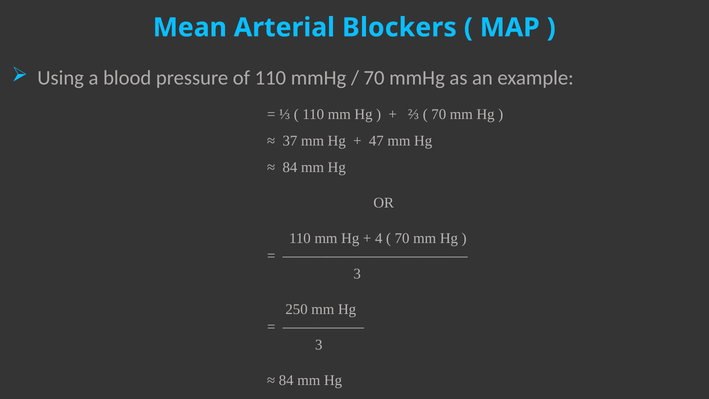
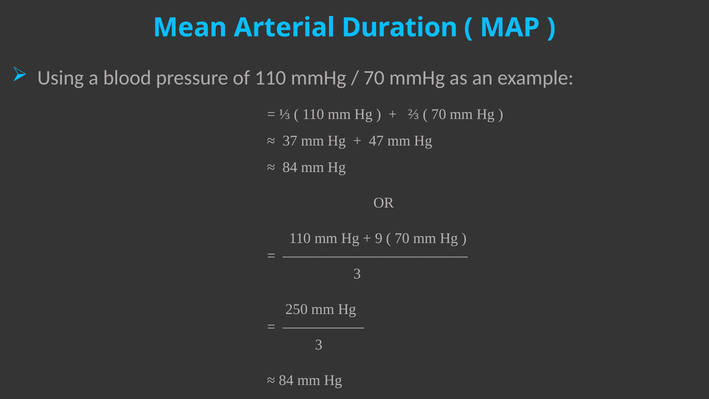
Blockers: Blockers -> Duration
4: 4 -> 9
